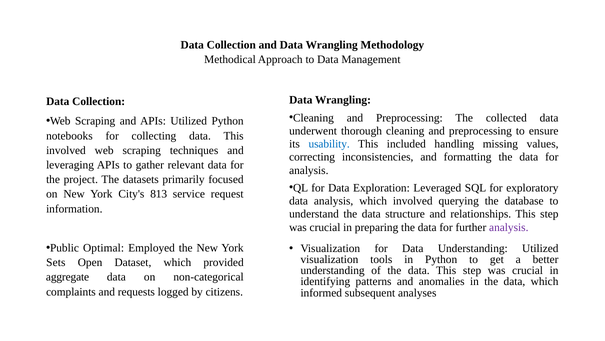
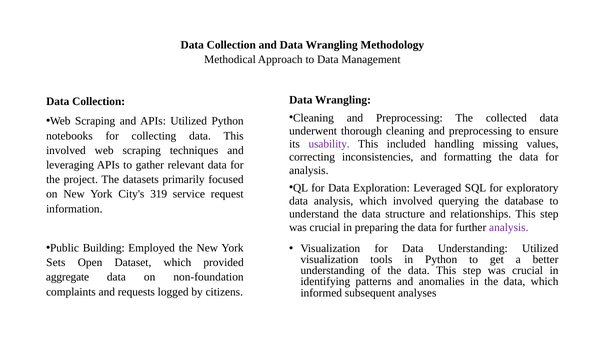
usability colour: blue -> purple
813: 813 -> 319
Optimal: Optimal -> Building
non-categorical: non-categorical -> non-foundation
